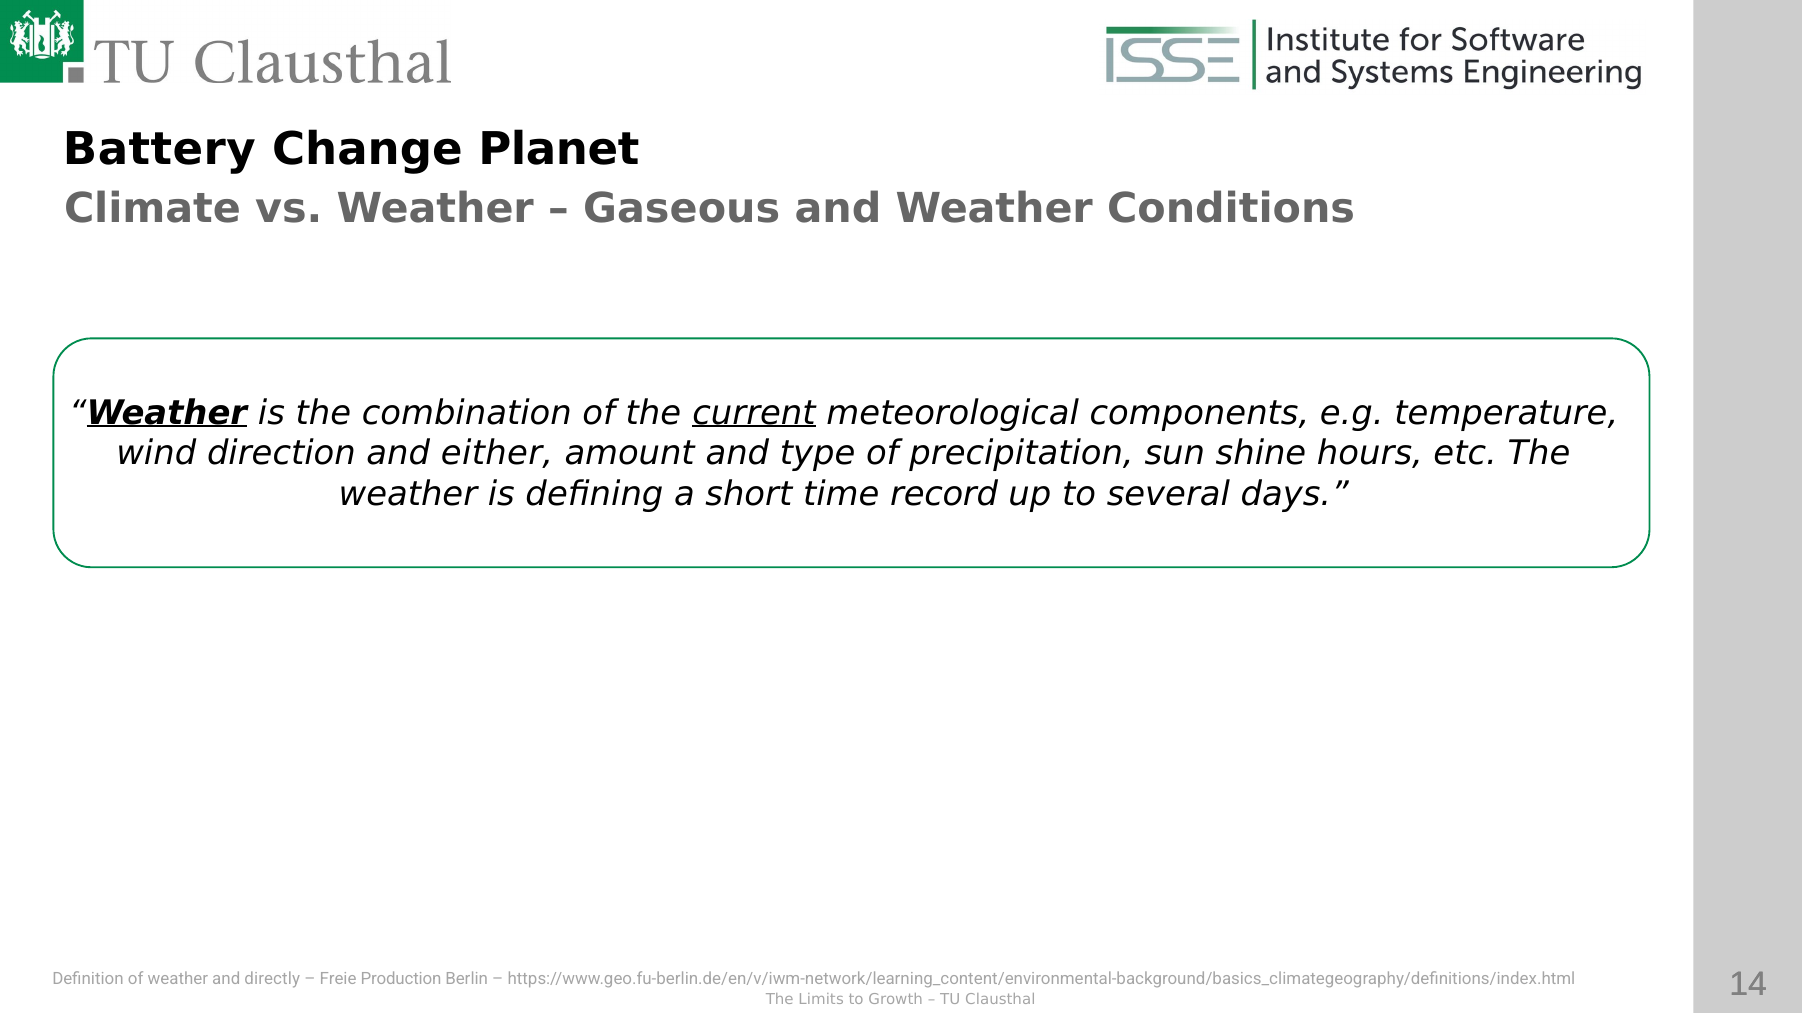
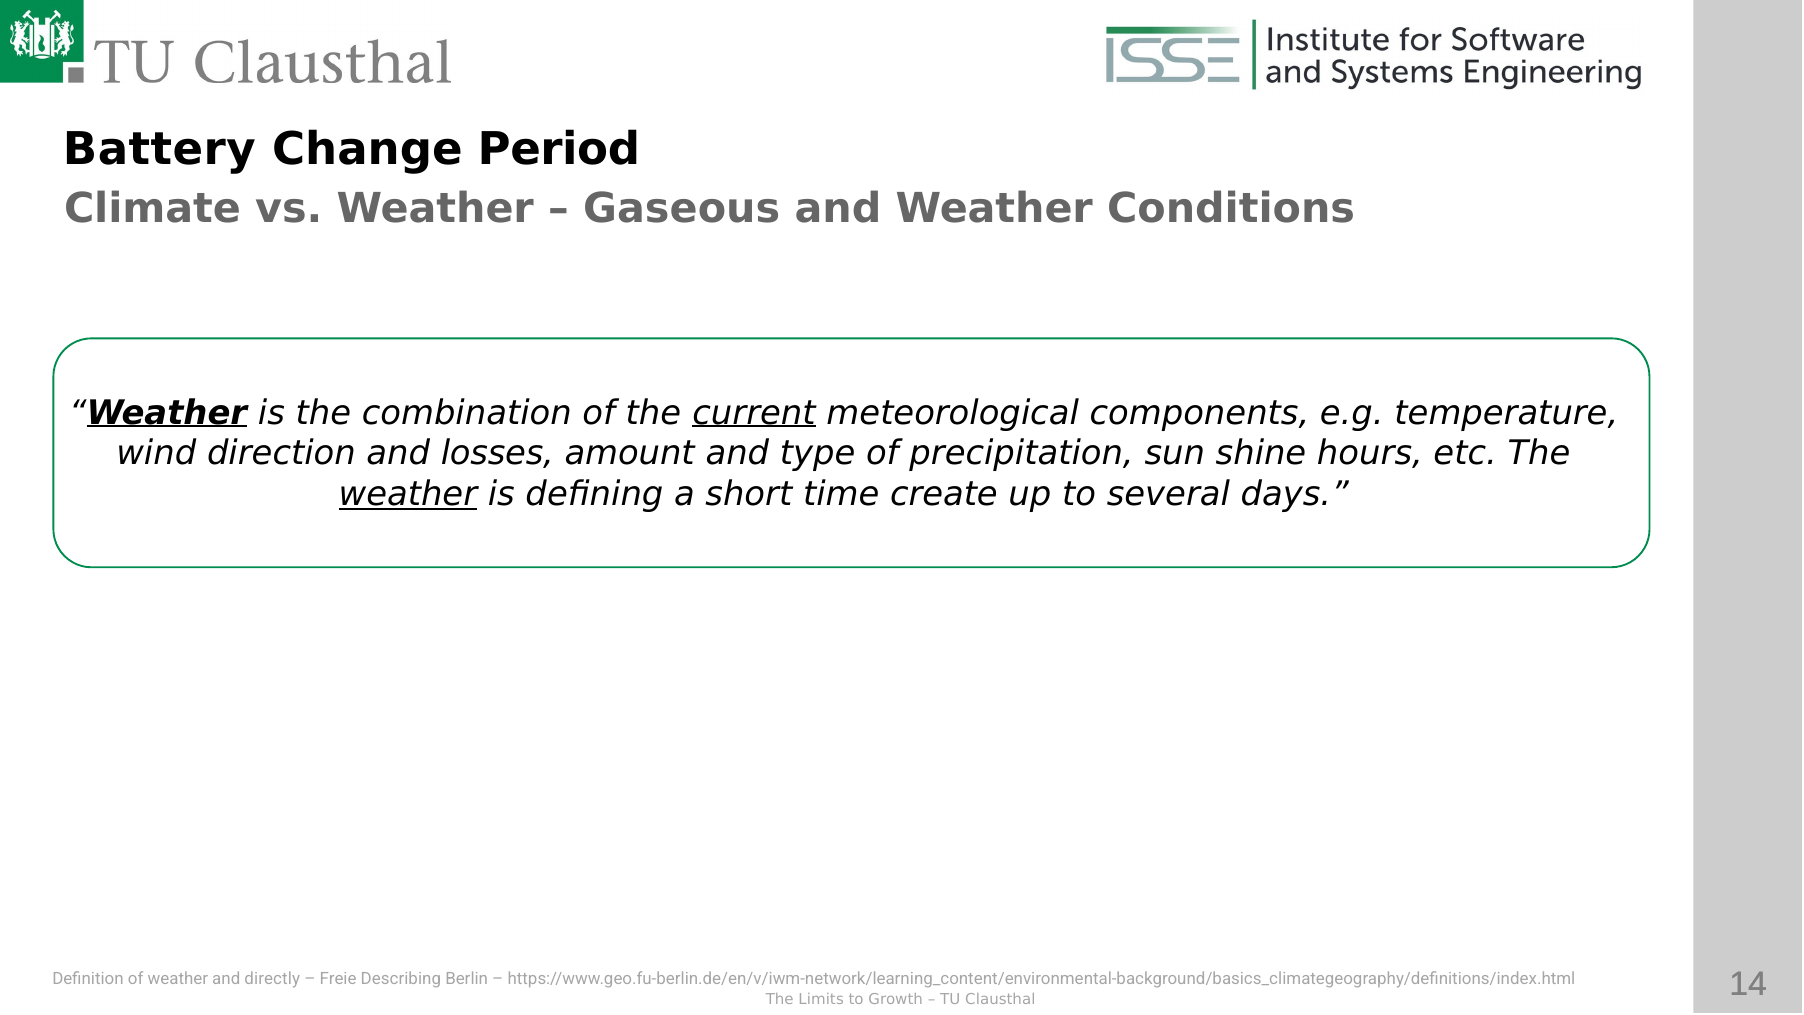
Change Planet: Planet -> Period
either: either -> losses
weather at (408, 494) underline: none -> present
record: record -> create
Freie Production: Production -> Describing
